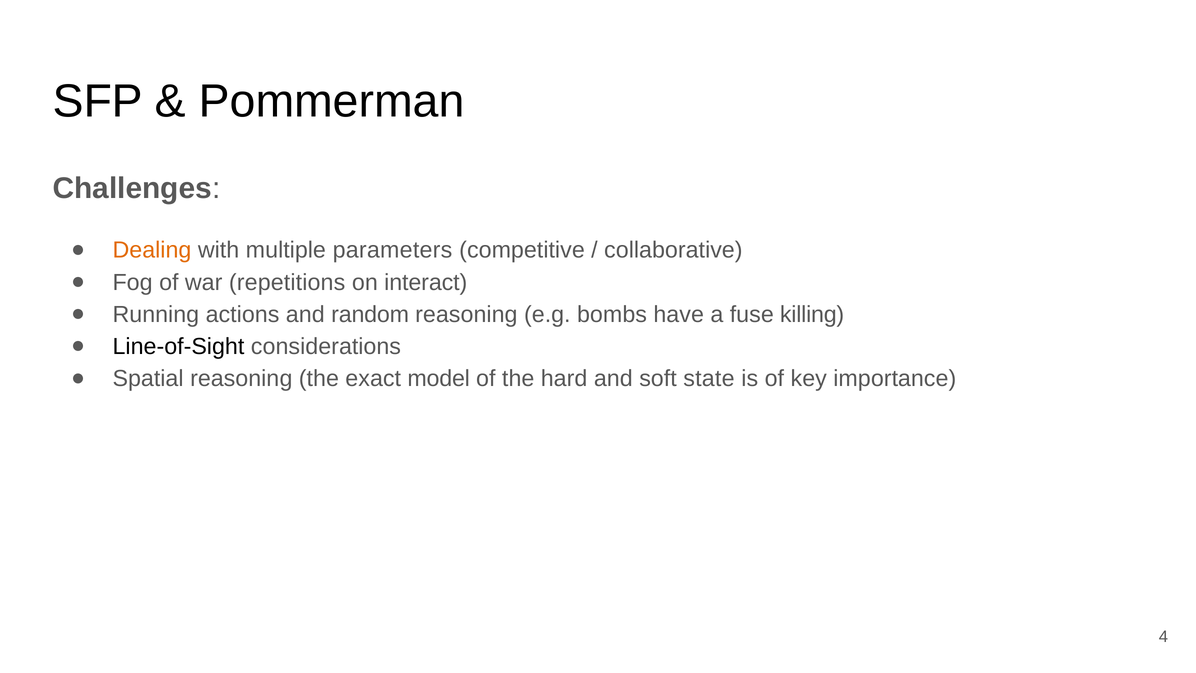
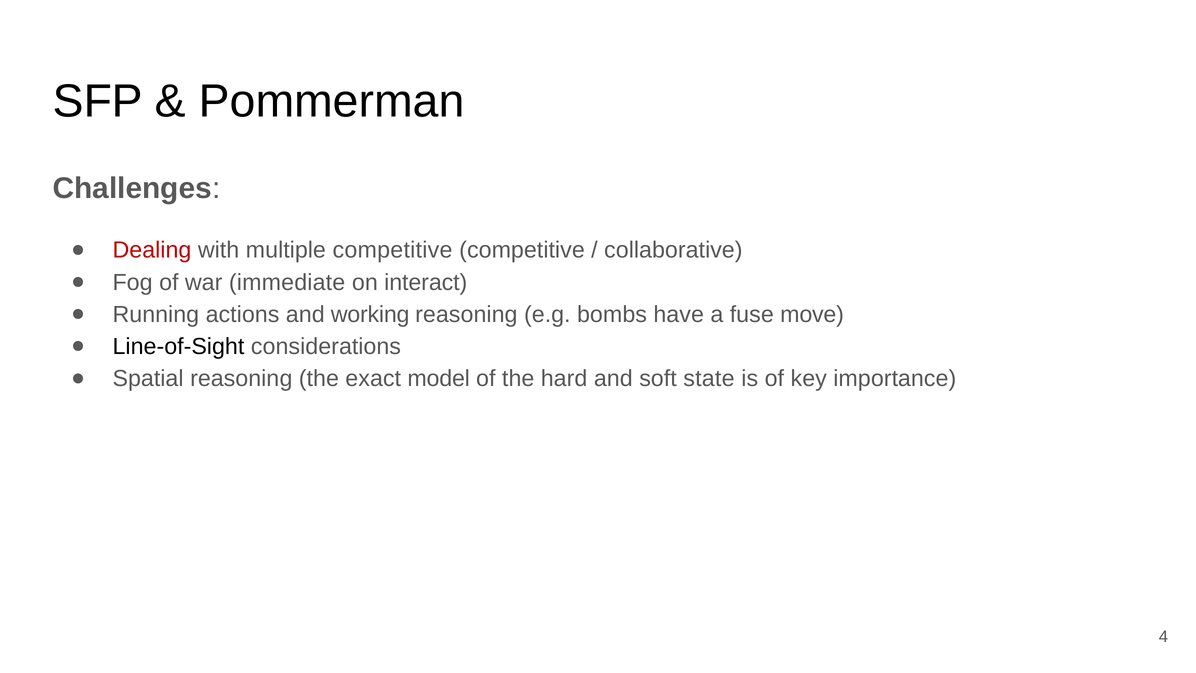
Dealing colour: orange -> red
multiple parameters: parameters -> competitive
repetitions: repetitions -> immediate
random: random -> working
killing: killing -> move
